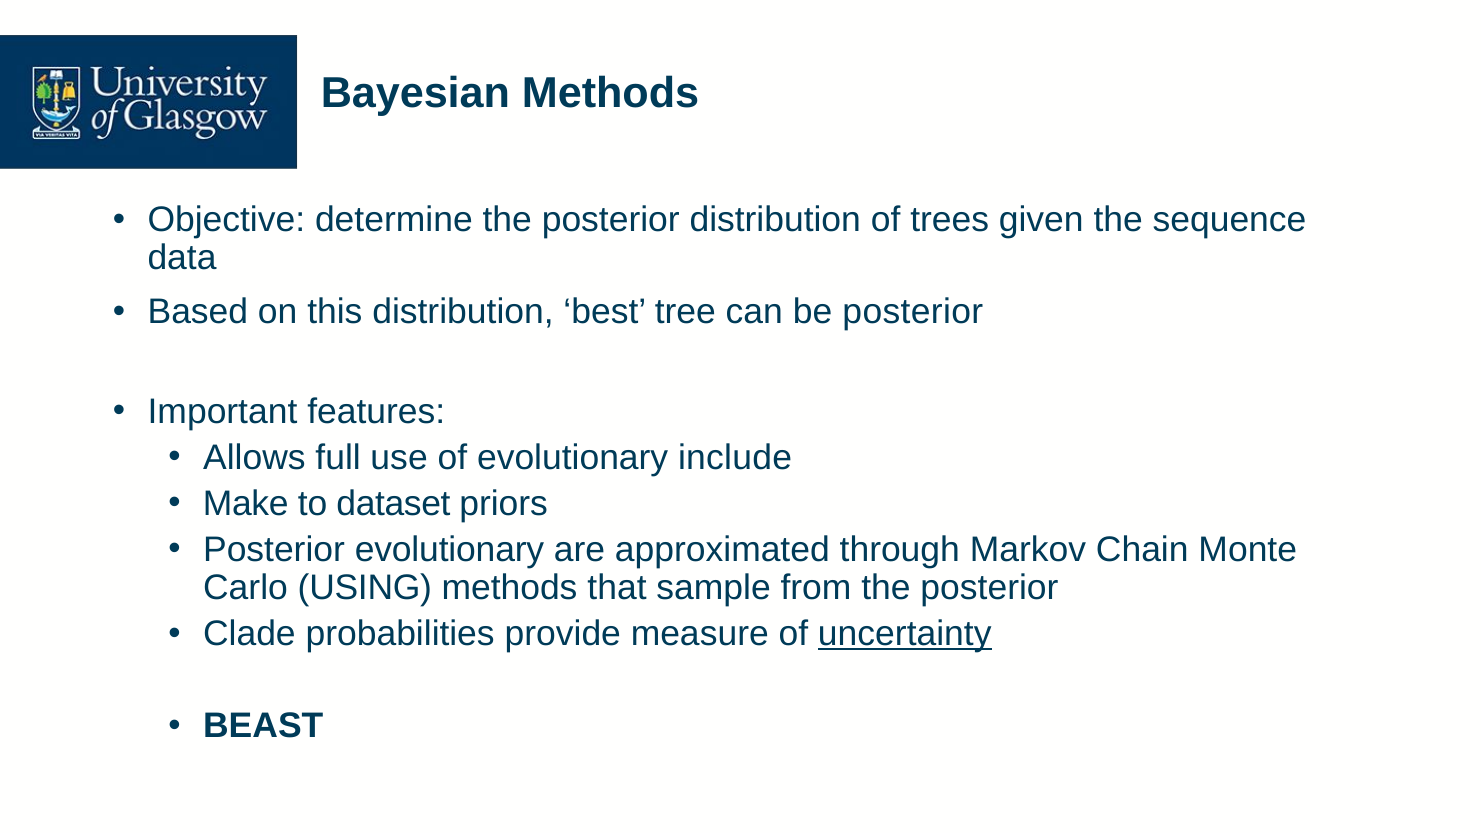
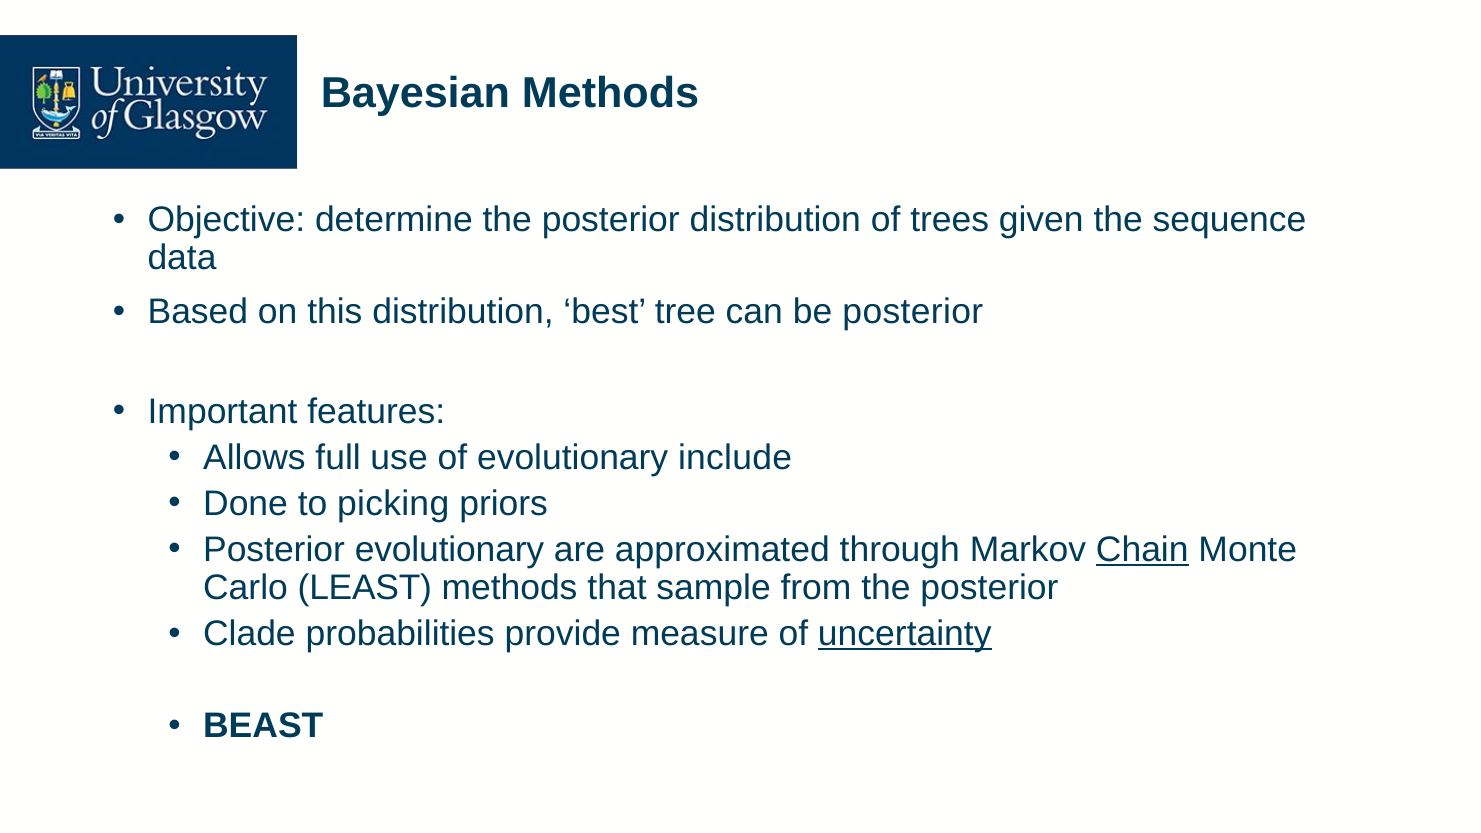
Make: Make -> Done
dataset: dataset -> picking
Chain underline: none -> present
USING: USING -> LEAST
